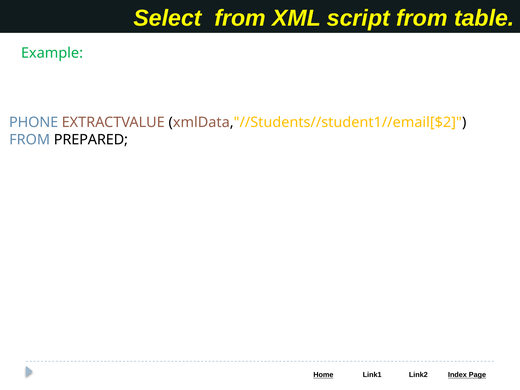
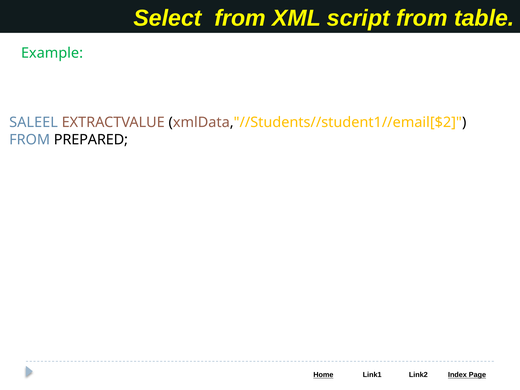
PHONE: PHONE -> SALEEL
